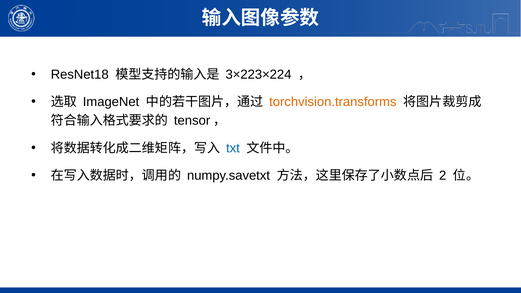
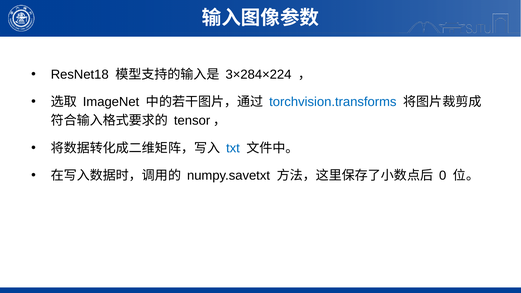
3×223×224: 3×223×224 -> 3×284×224
torchvision.transforms colour: orange -> blue
2: 2 -> 0
